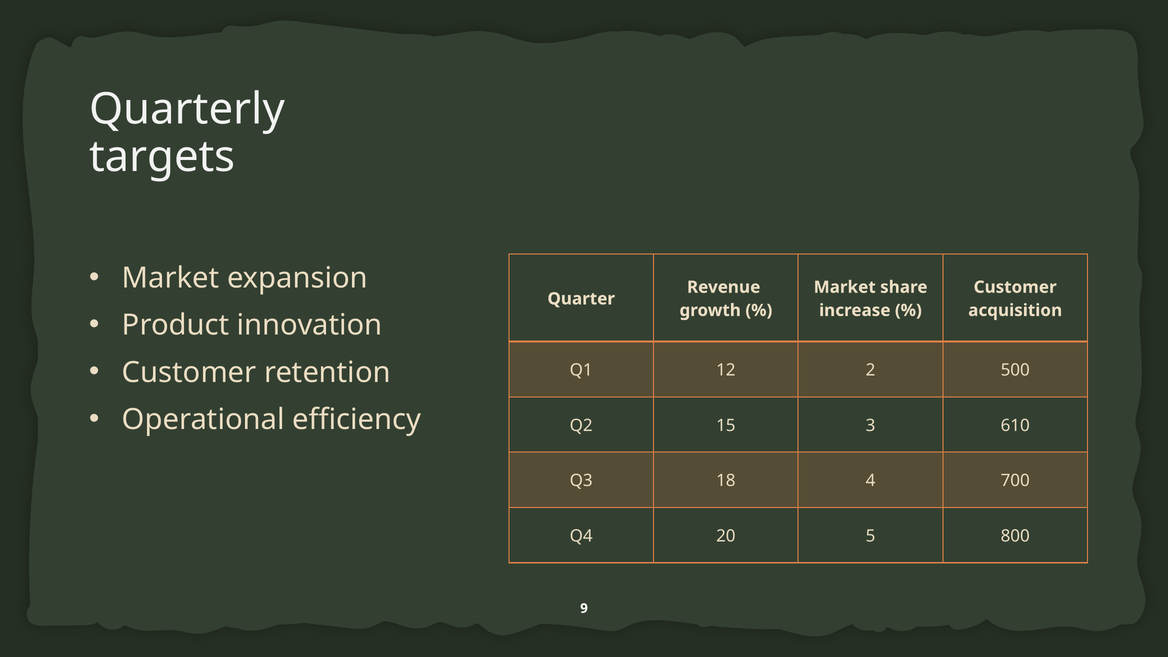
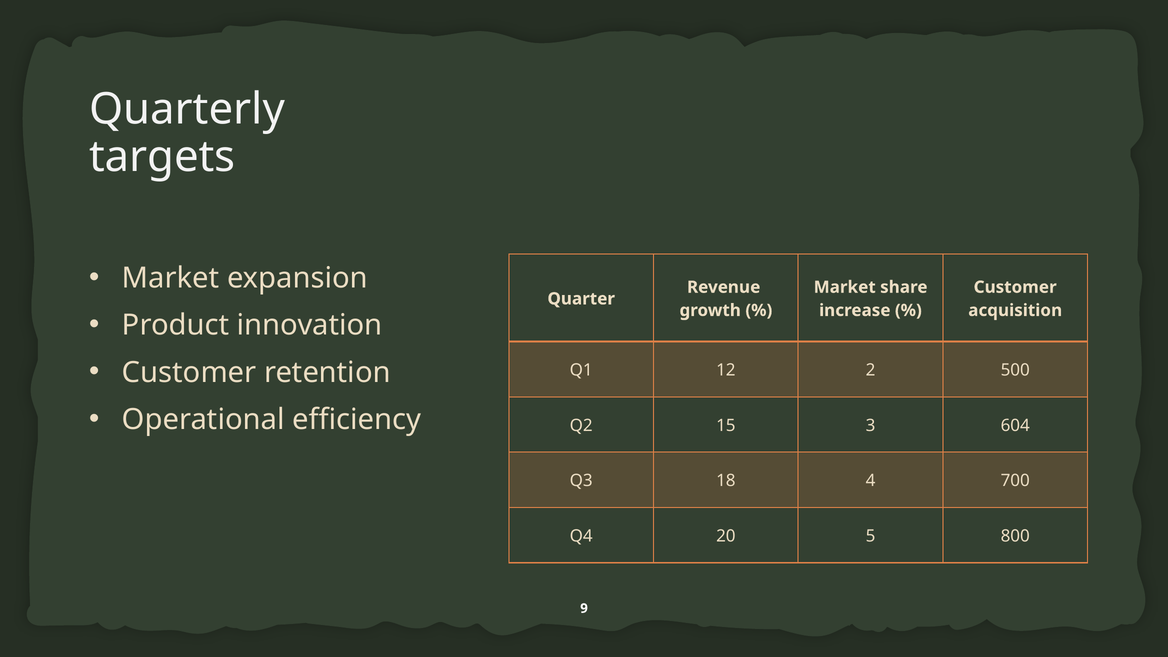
610: 610 -> 604
